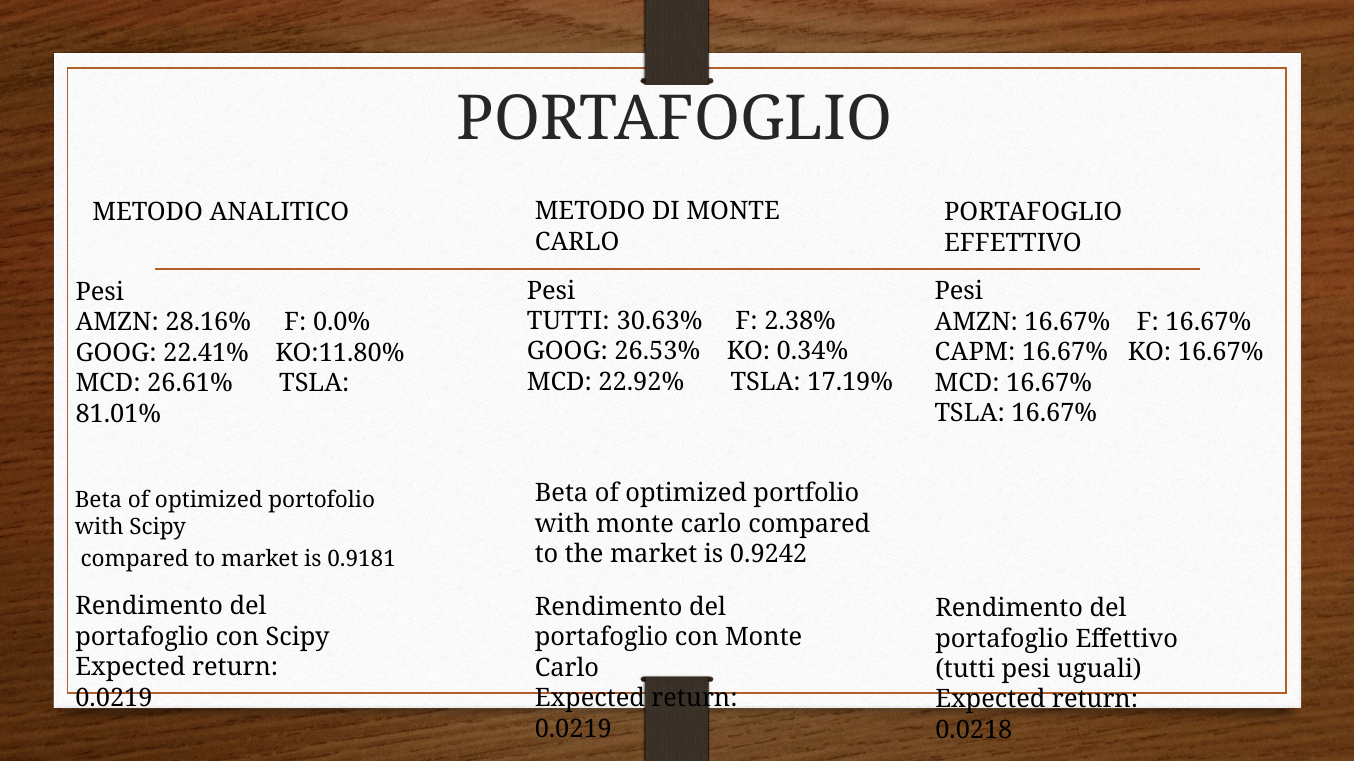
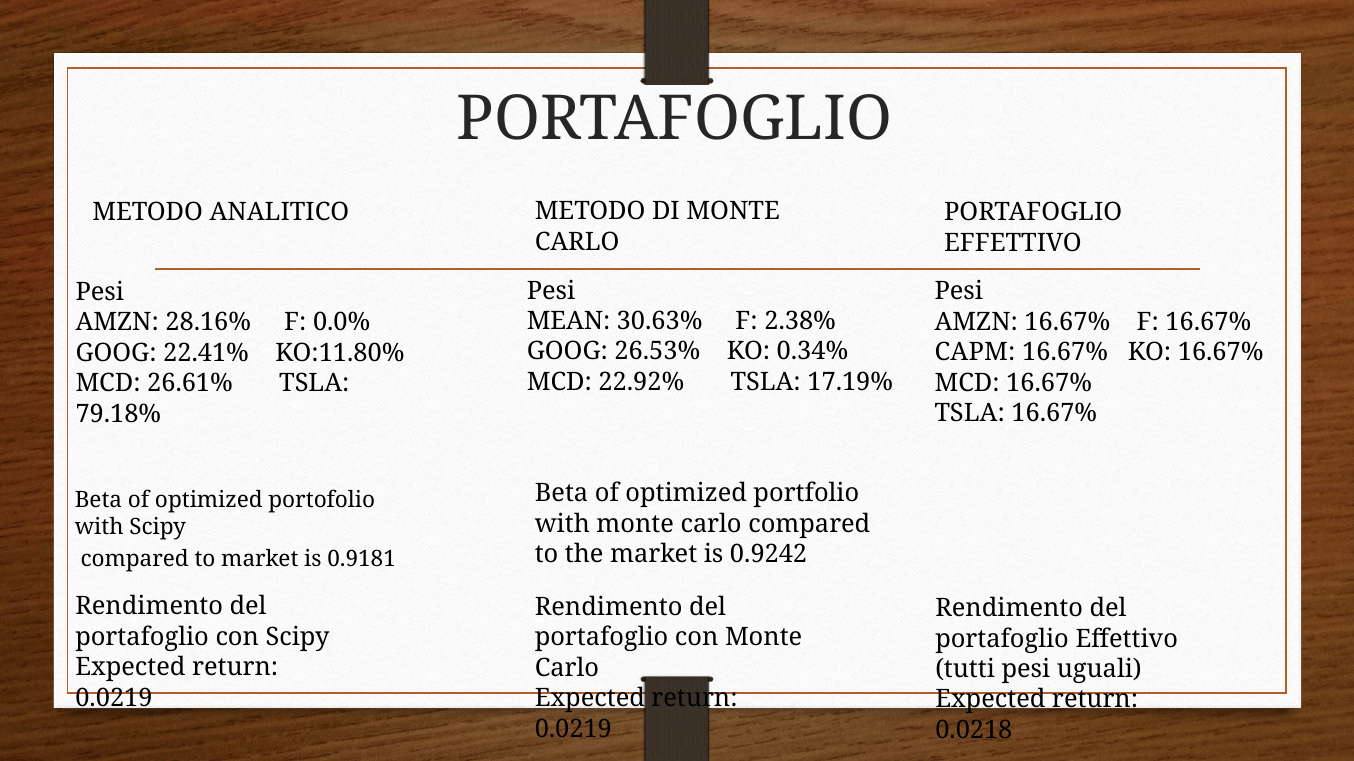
TUTTI at (568, 321): TUTTI -> MEAN
81.01%: 81.01% -> 79.18%
